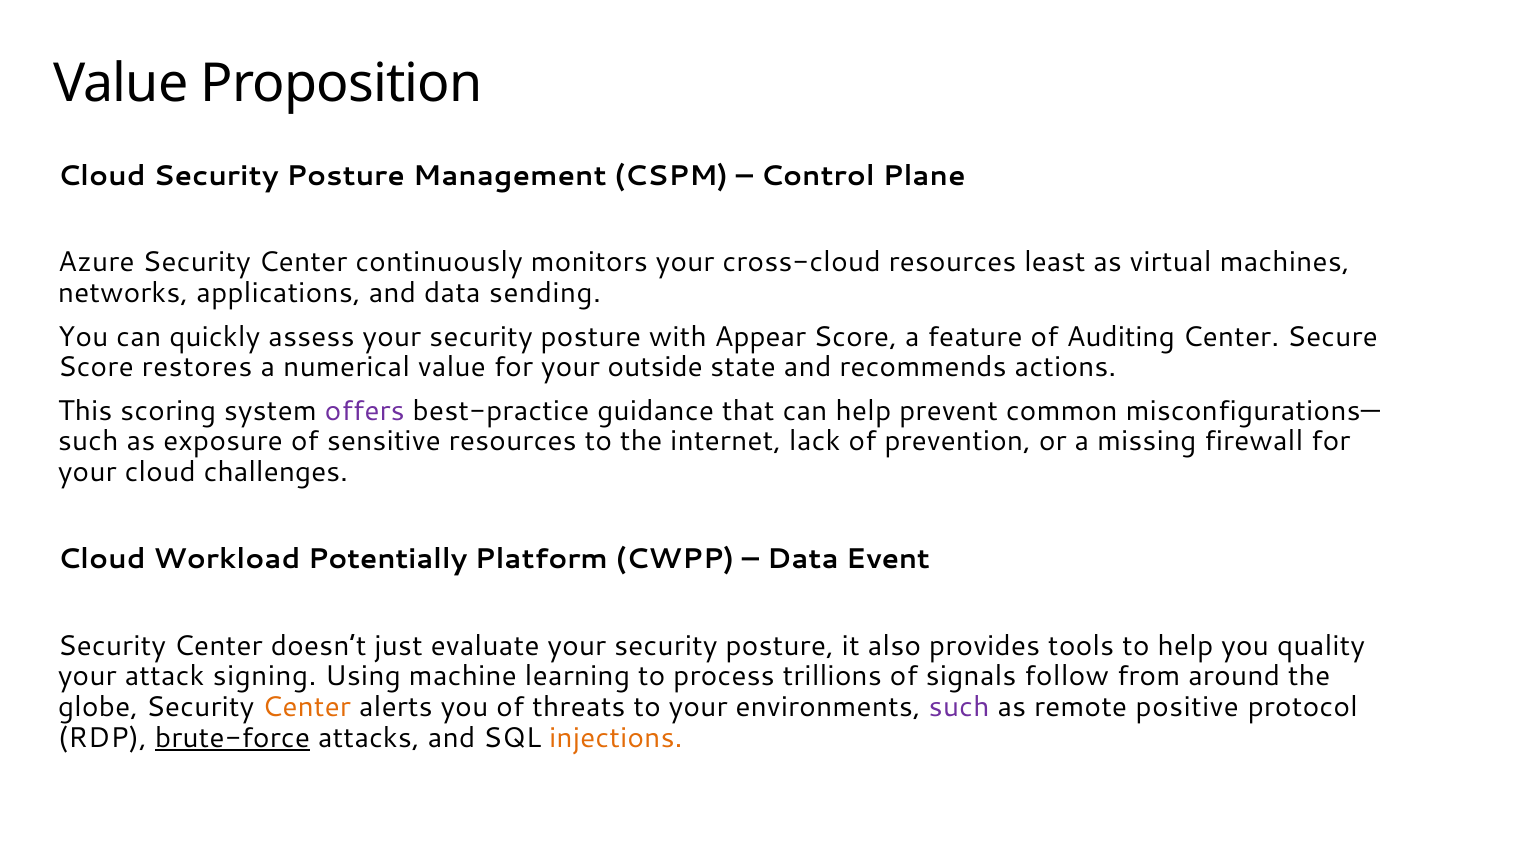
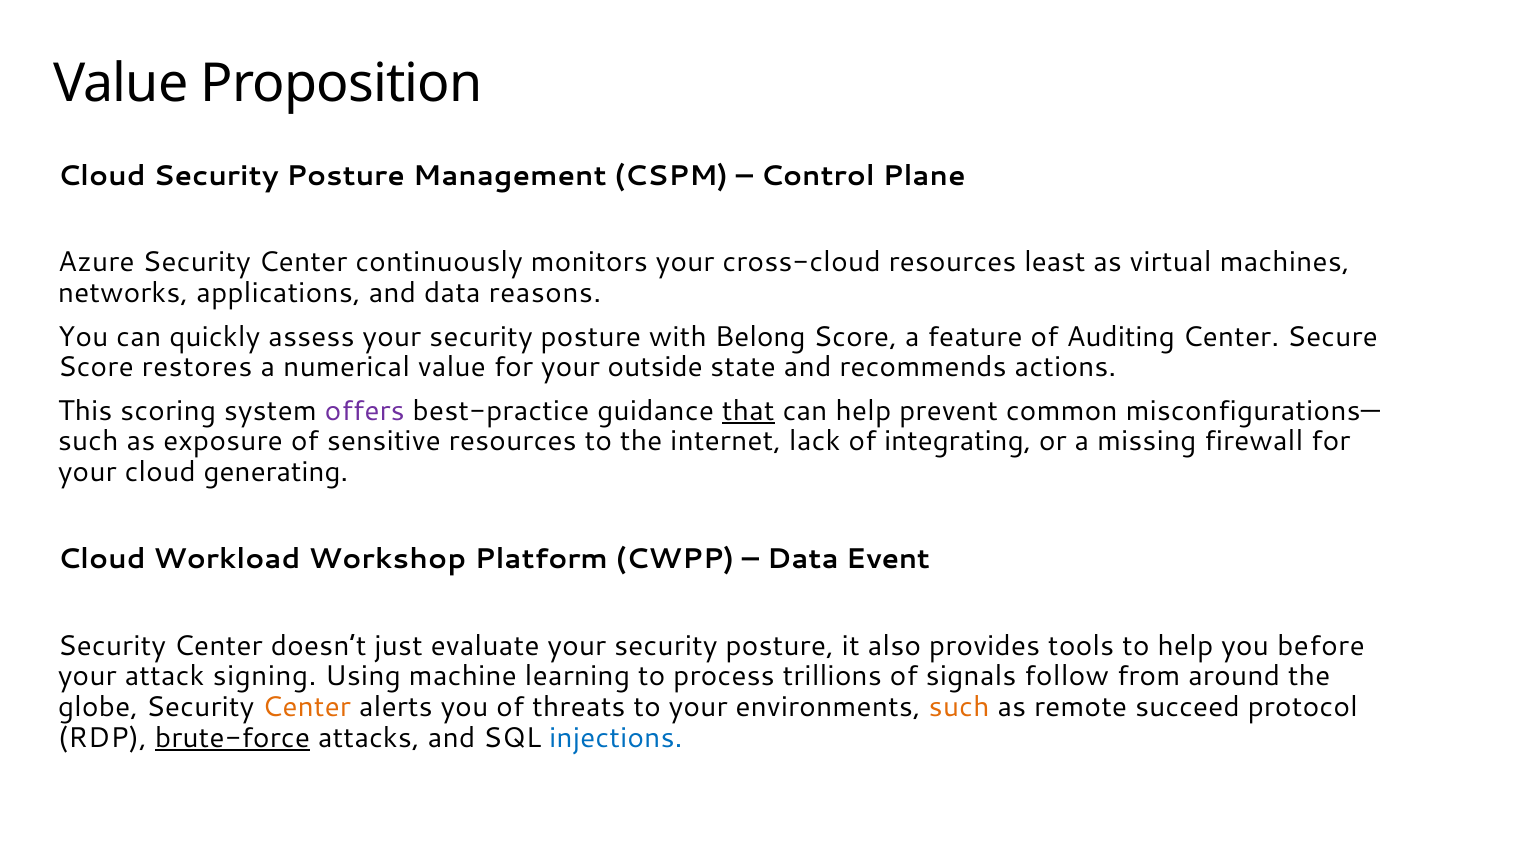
sending: sending -> reasons
Appear: Appear -> Belong
that underline: none -> present
prevention: prevention -> integrating
challenges: challenges -> generating
Potentially: Potentially -> Workshop
quality: quality -> before
such at (959, 707) colour: purple -> orange
positive: positive -> succeed
injections colour: orange -> blue
